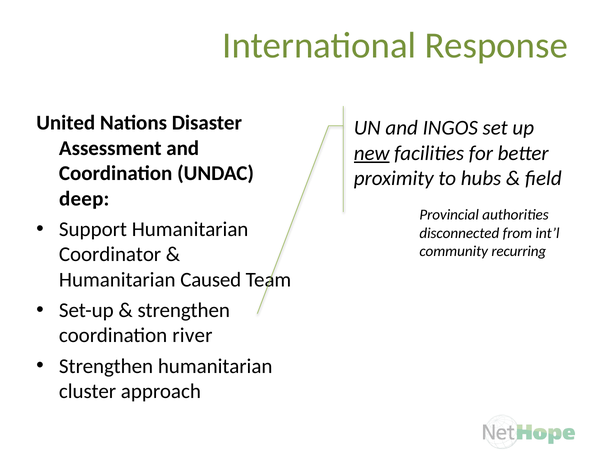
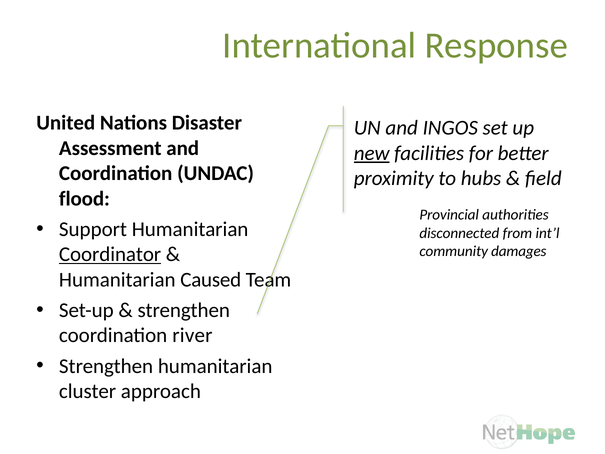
deep: deep -> flood
recurring: recurring -> damages
Coordinator underline: none -> present
